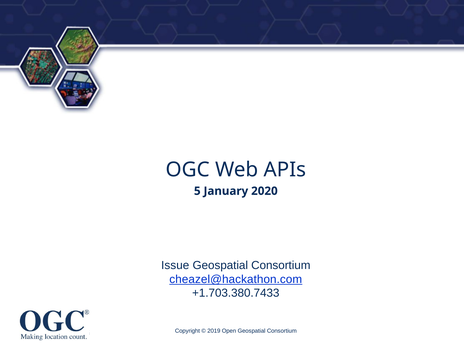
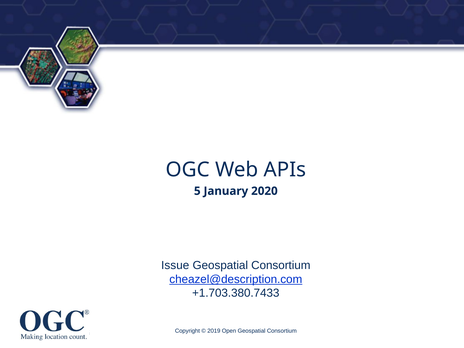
cheazel@hackathon.com: cheazel@hackathon.com -> cheazel@description.com
